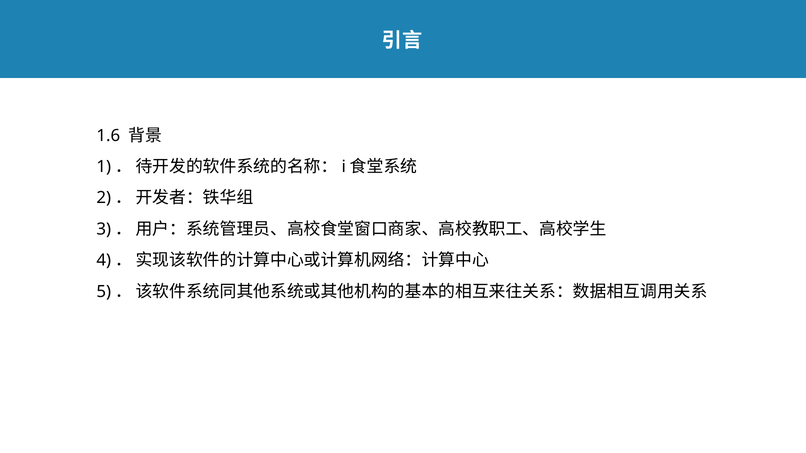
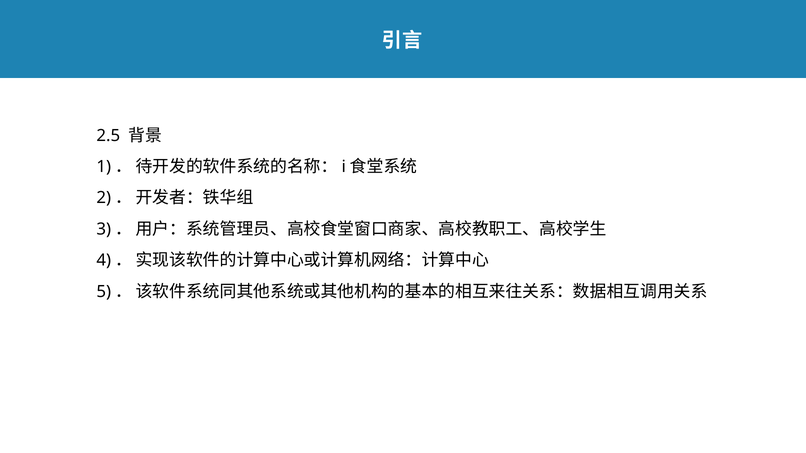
1.6: 1.6 -> 2.5
